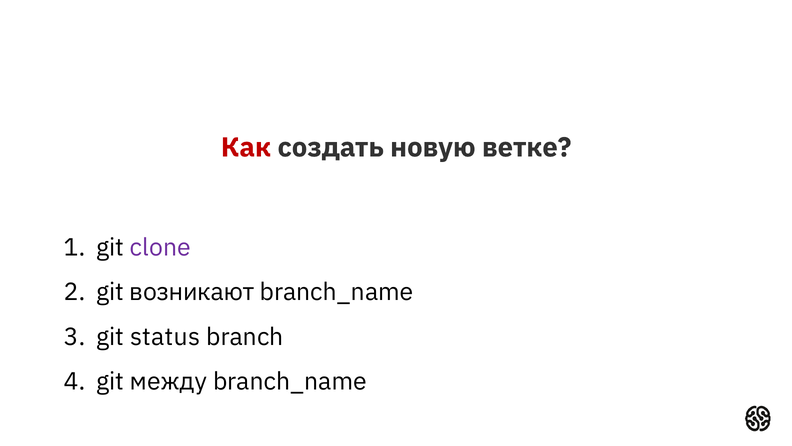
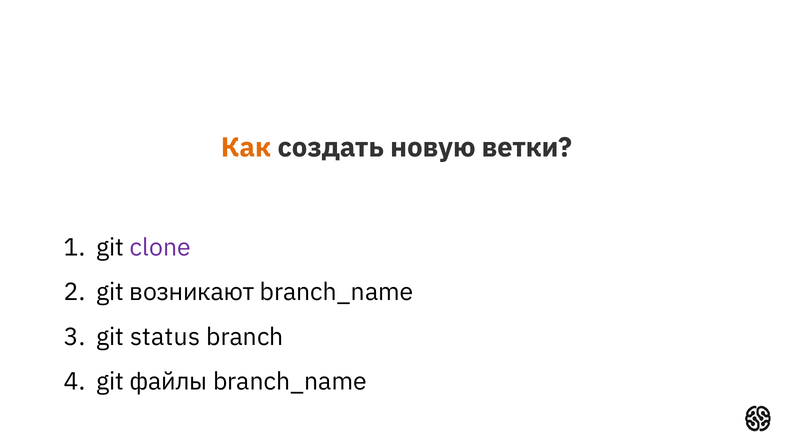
Как colour: red -> orange
ветке: ветке -> ветки
между: между -> файлы
